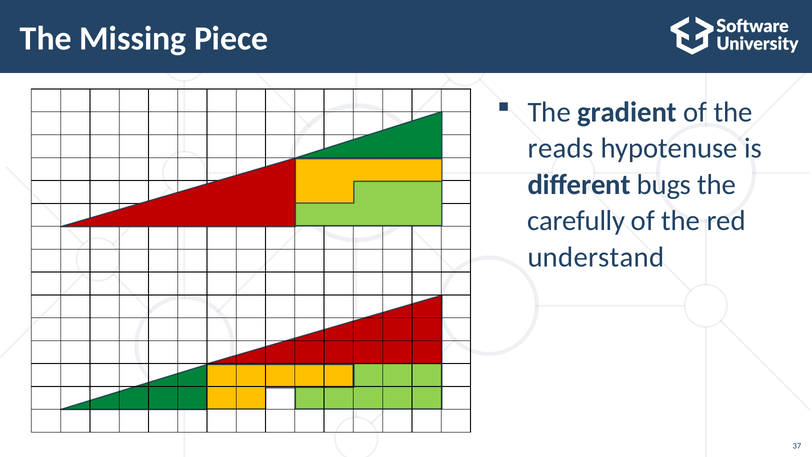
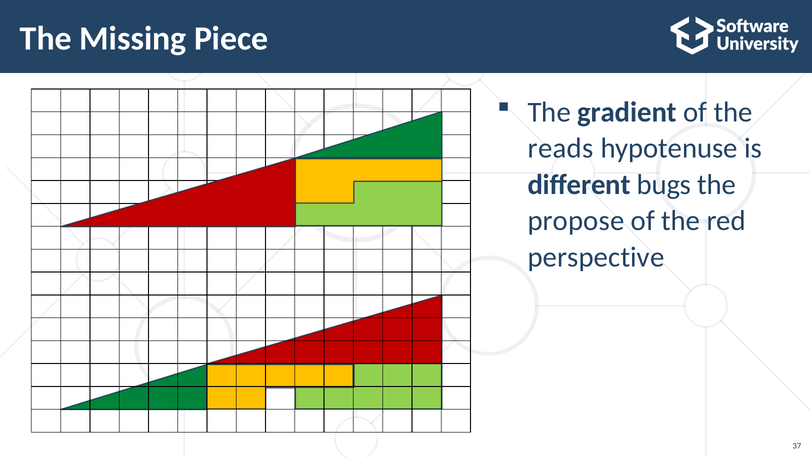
carefully: carefully -> propose
understand: understand -> perspective
